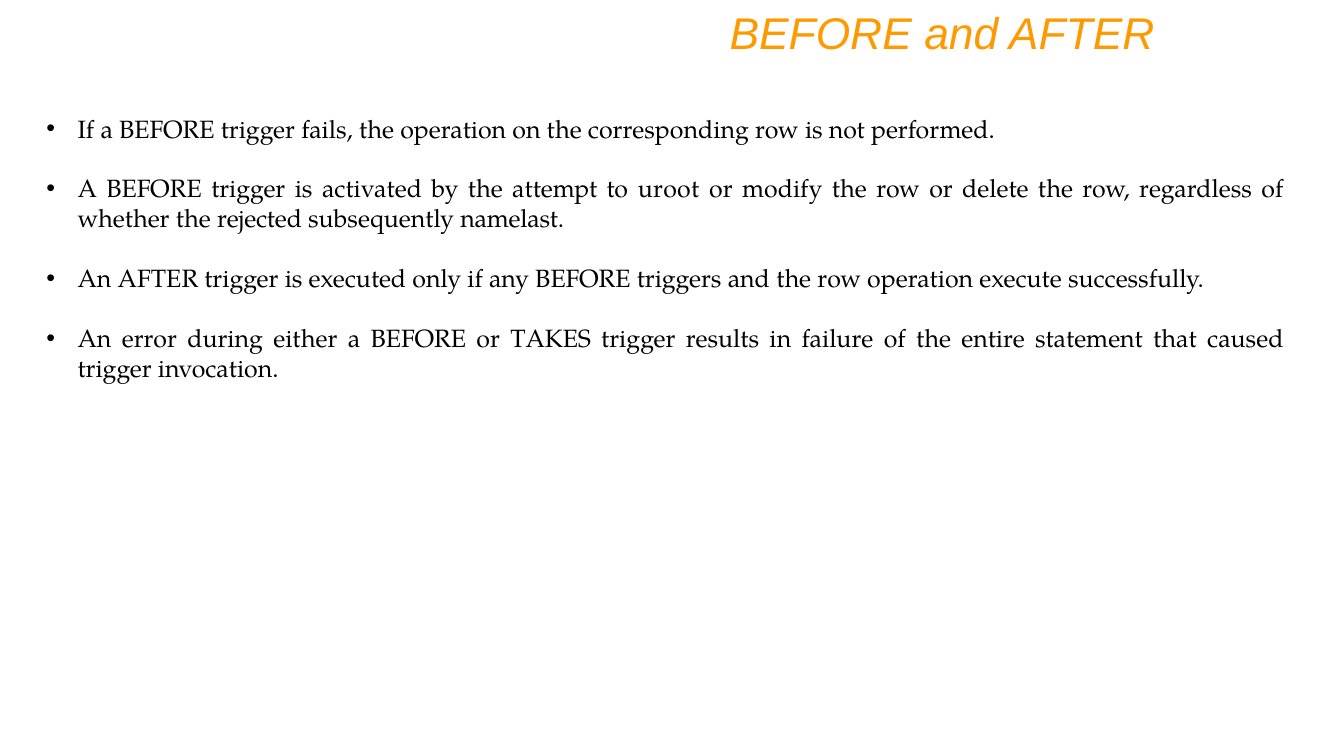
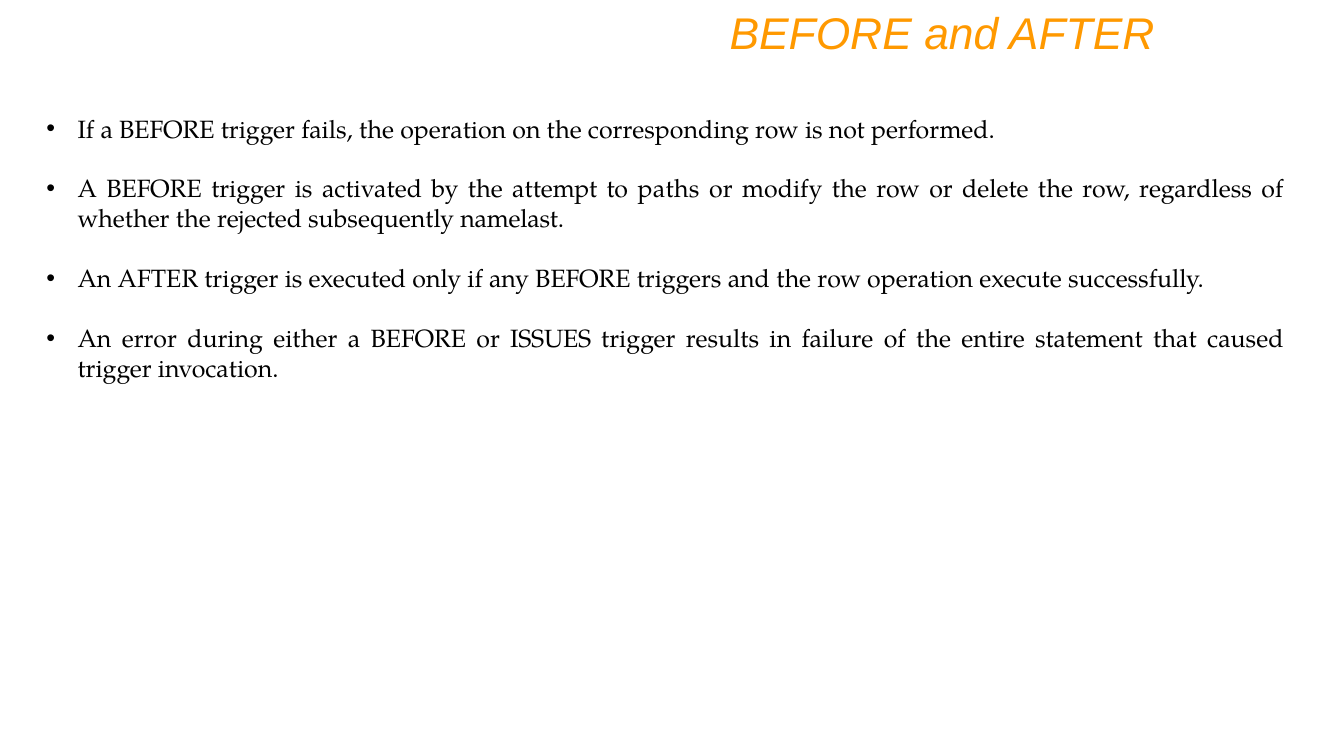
uroot: uroot -> paths
TAKES: TAKES -> ISSUES
